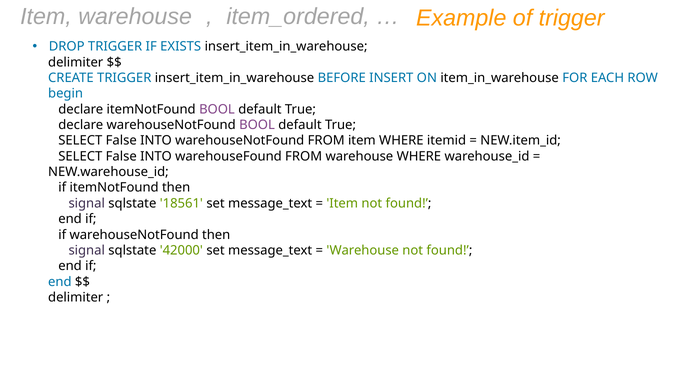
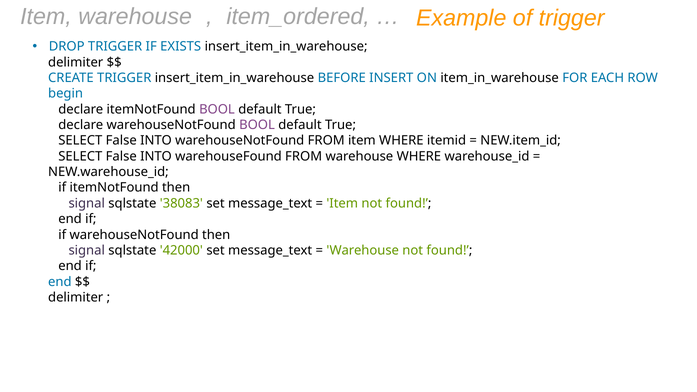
18561: 18561 -> 38083
